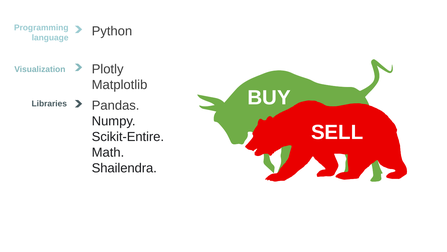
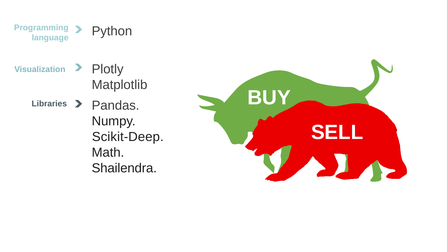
Scikit-Entire: Scikit-Entire -> Scikit-Deep
